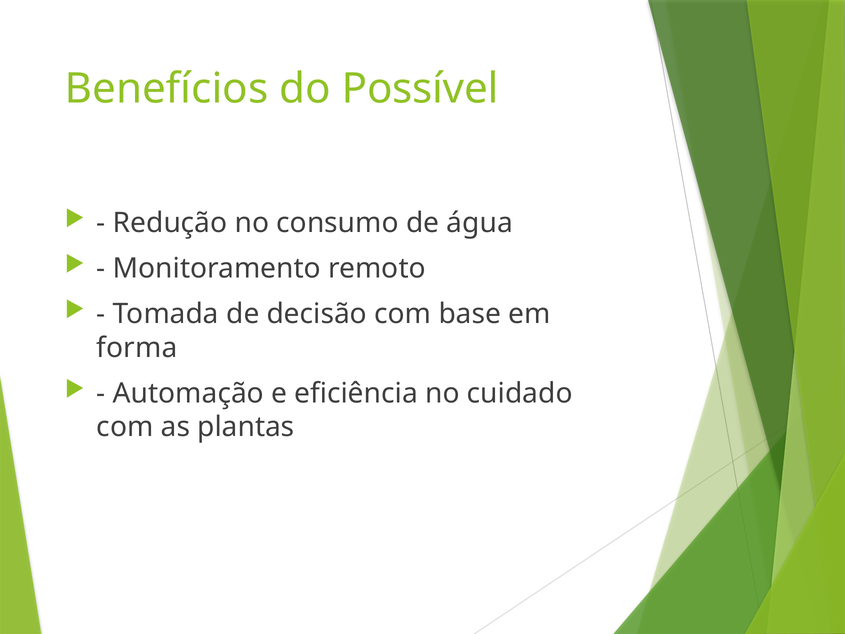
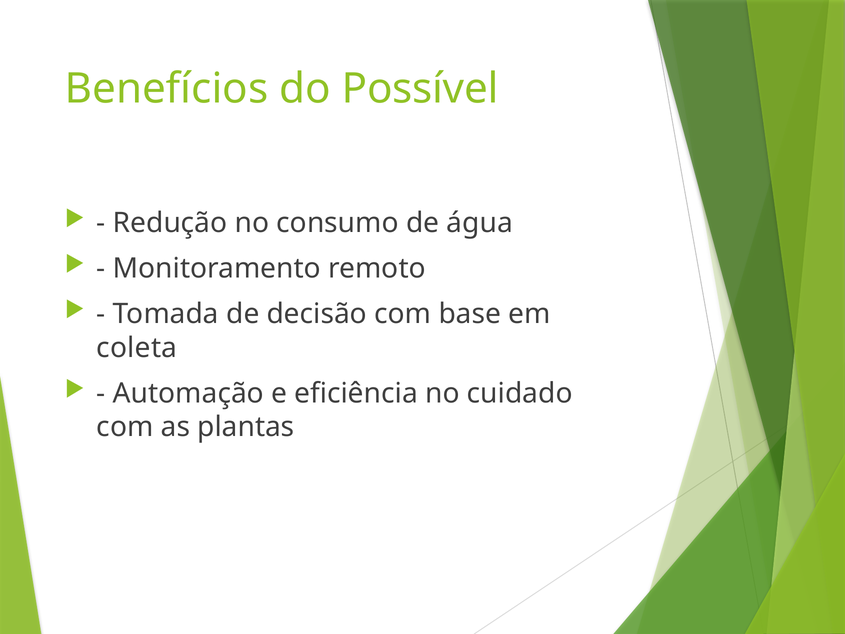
forma: forma -> coleta
